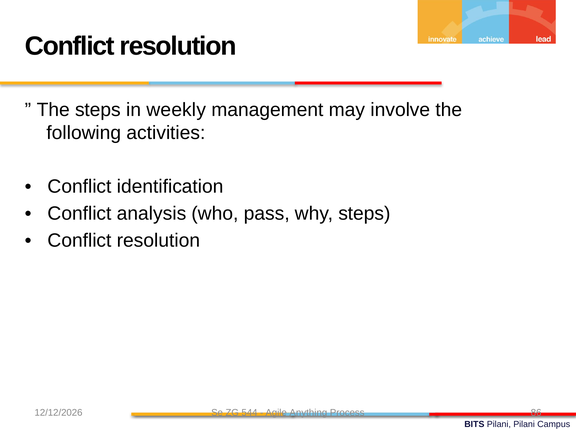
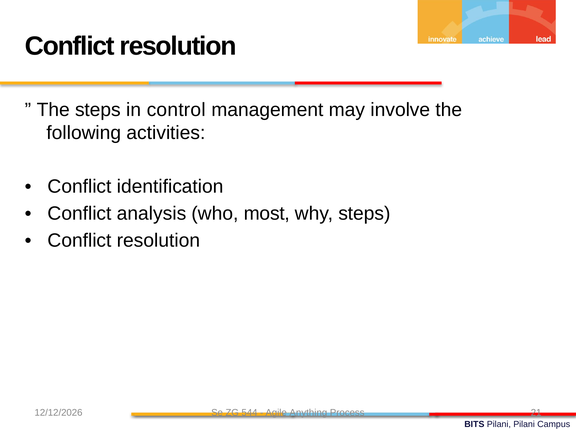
weekly: weekly -> control
pass: pass -> most
86: 86 -> 21
